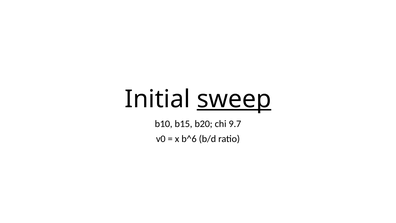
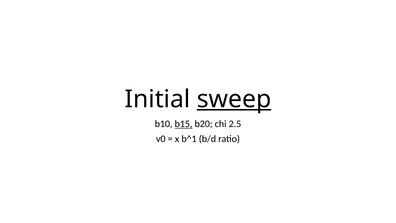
b15 underline: none -> present
9.7: 9.7 -> 2.5
b^6: b^6 -> b^1
